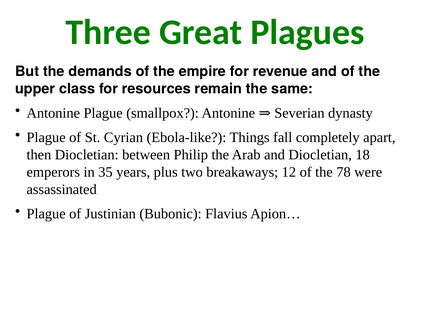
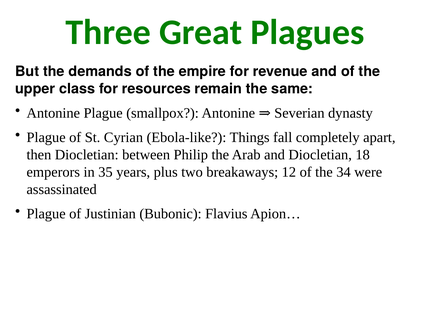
78: 78 -> 34
